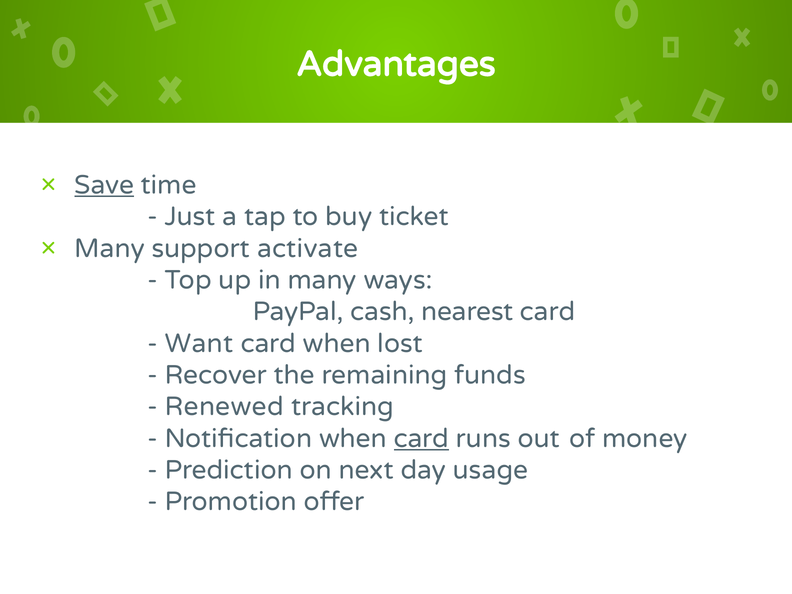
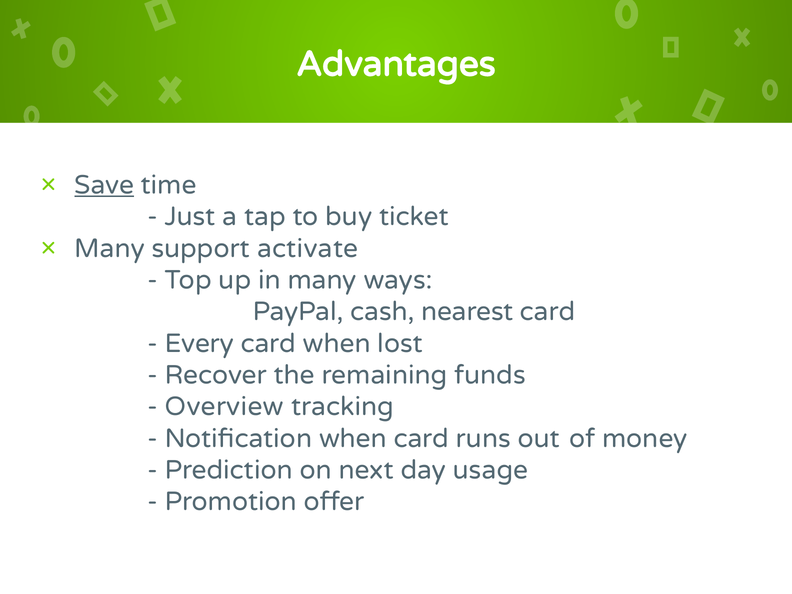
Want: Want -> Every
Renewed: Renewed -> Overview
card at (421, 438) underline: present -> none
